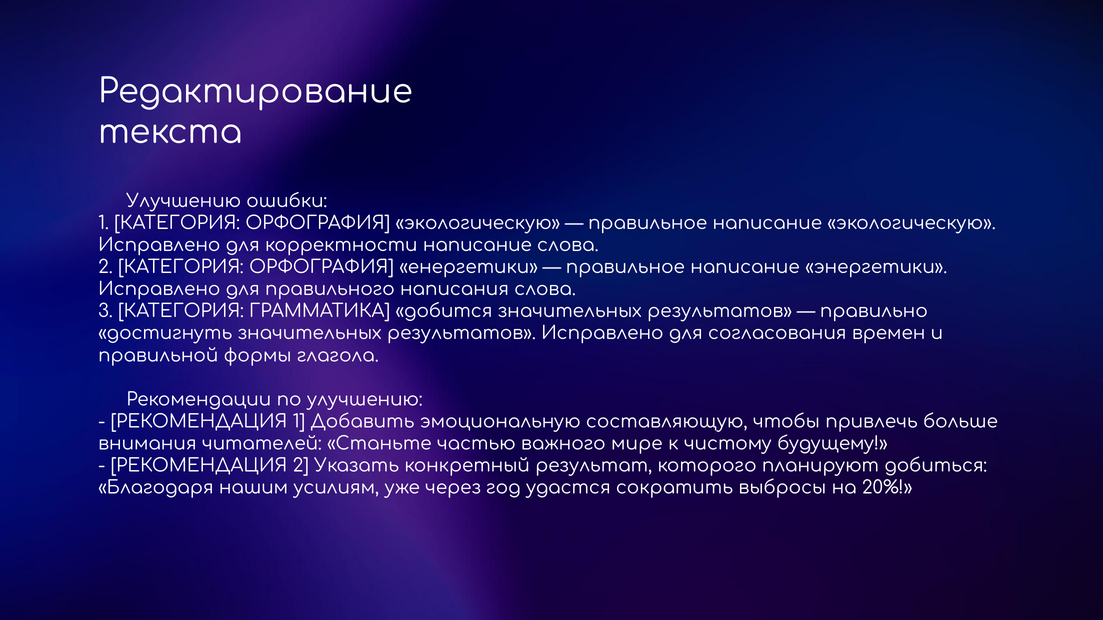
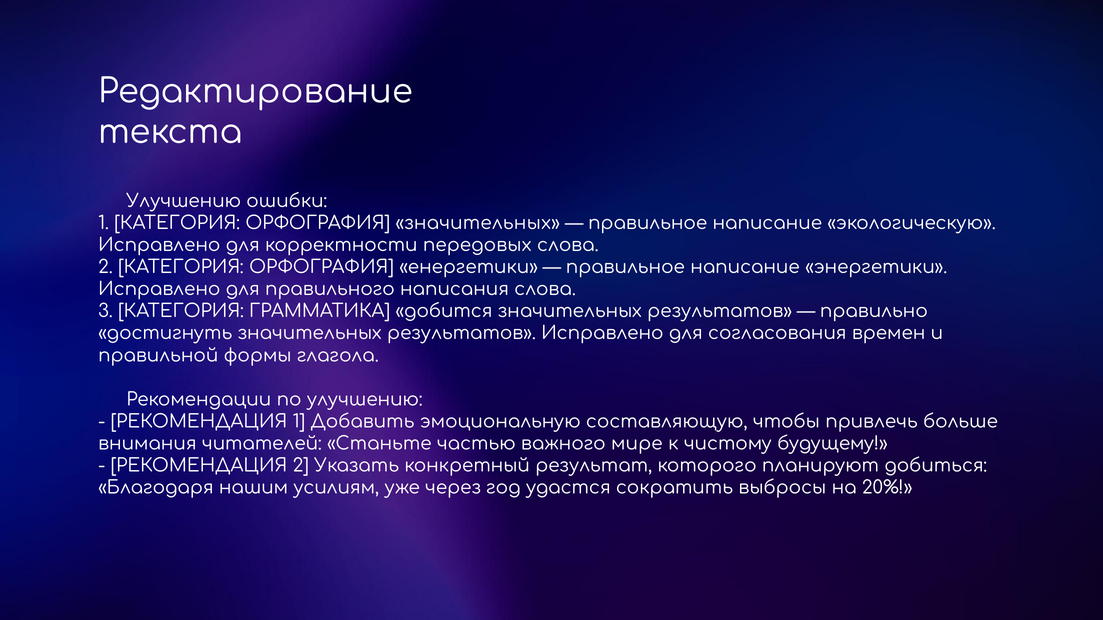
ОРФОГРАФИЯ экологическую: экологическую -> значительных
корректности написание: написание -> передовых
